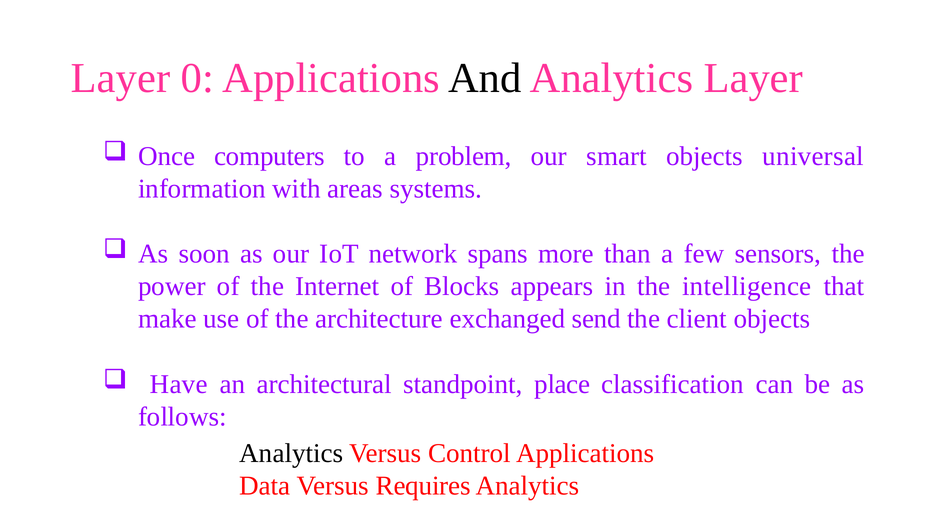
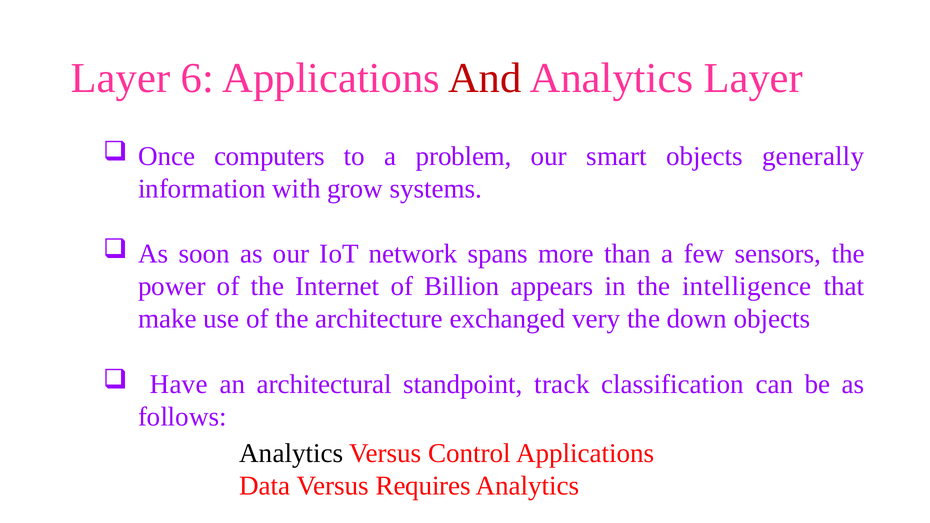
0: 0 -> 6
And colour: black -> red
universal: universal -> generally
areas: areas -> grow
Blocks: Blocks -> Billion
send: send -> very
client: client -> down
place: place -> track
